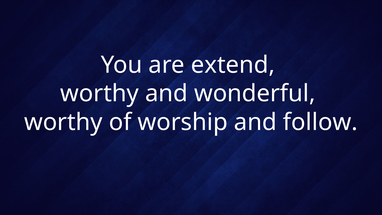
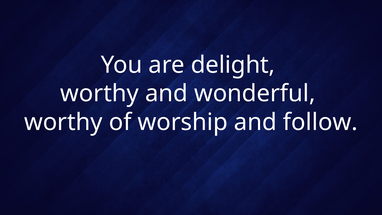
extend: extend -> delight
